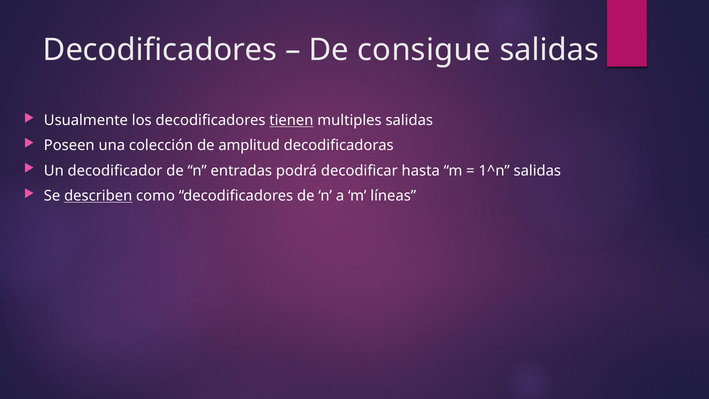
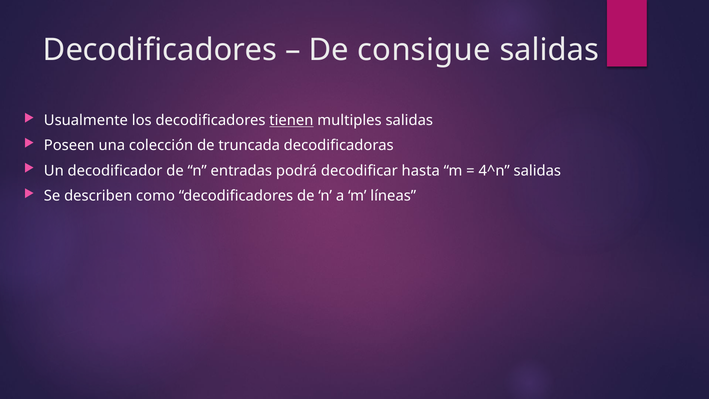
amplitud: amplitud -> truncada
1^n: 1^n -> 4^n
describen underline: present -> none
